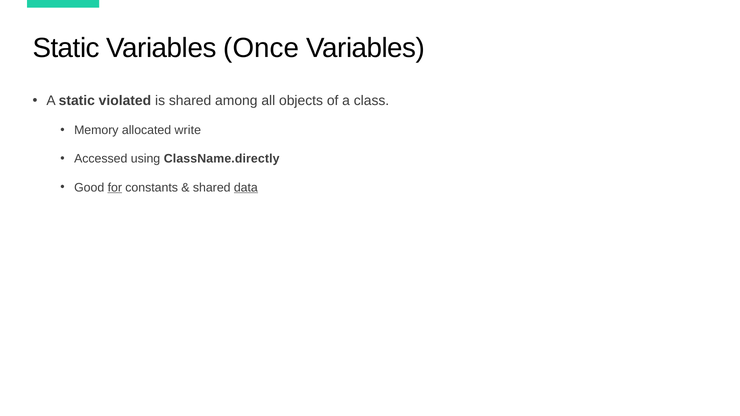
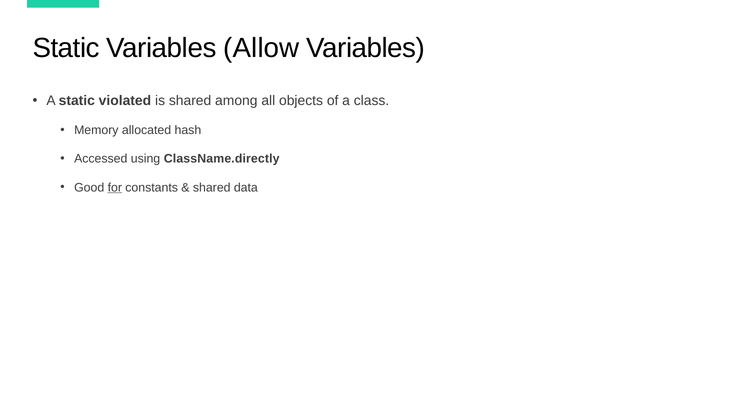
Once: Once -> Allow
write: write -> hash
data underline: present -> none
